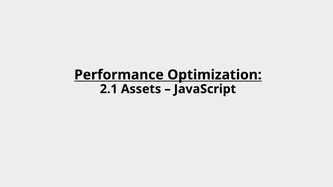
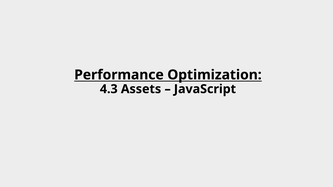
2.1: 2.1 -> 4.3
